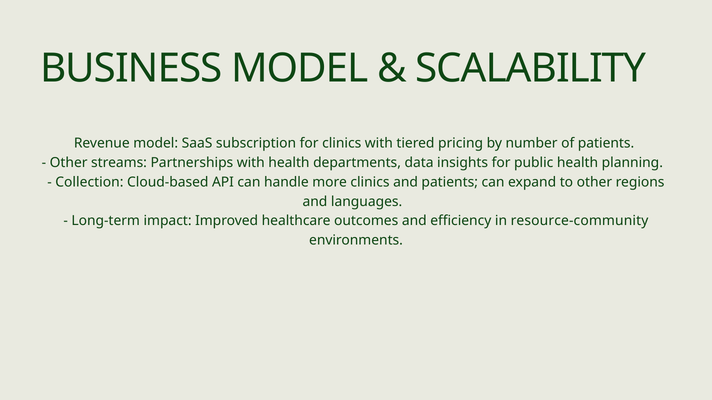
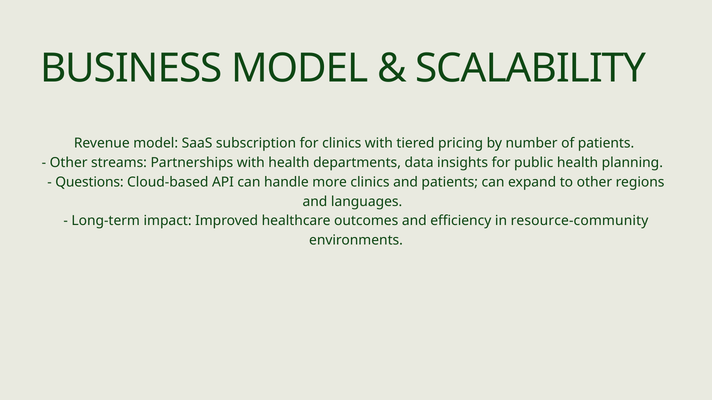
Collection: Collection -> Questions
